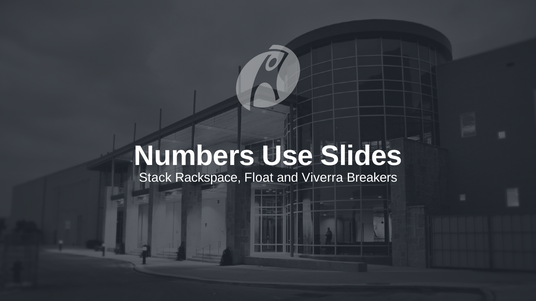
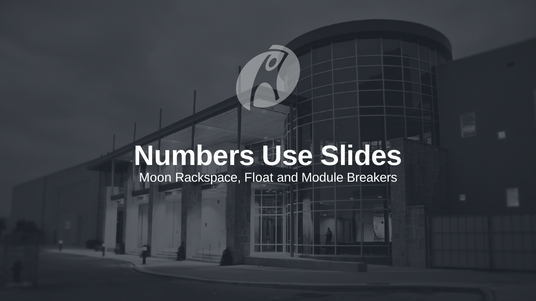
Stack: Stack -> Moon
Viverra: Viverra -> Module
